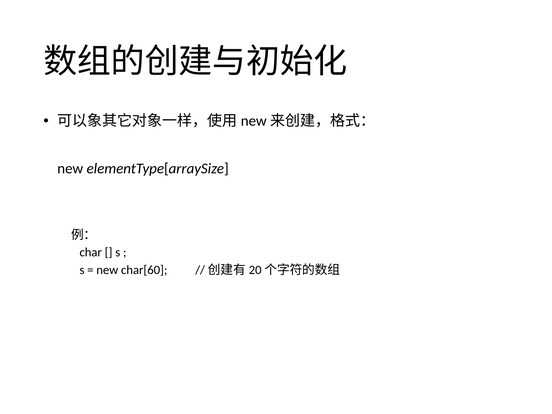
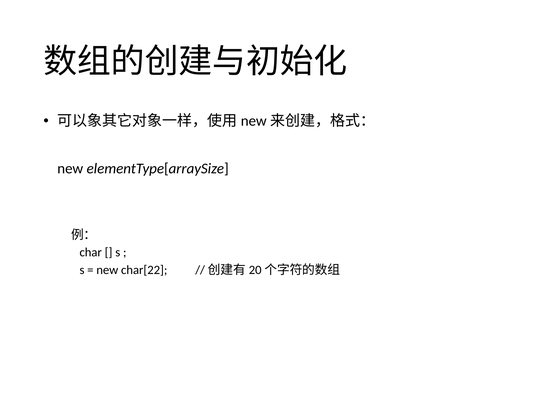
char[60: char[60 -> char[22
